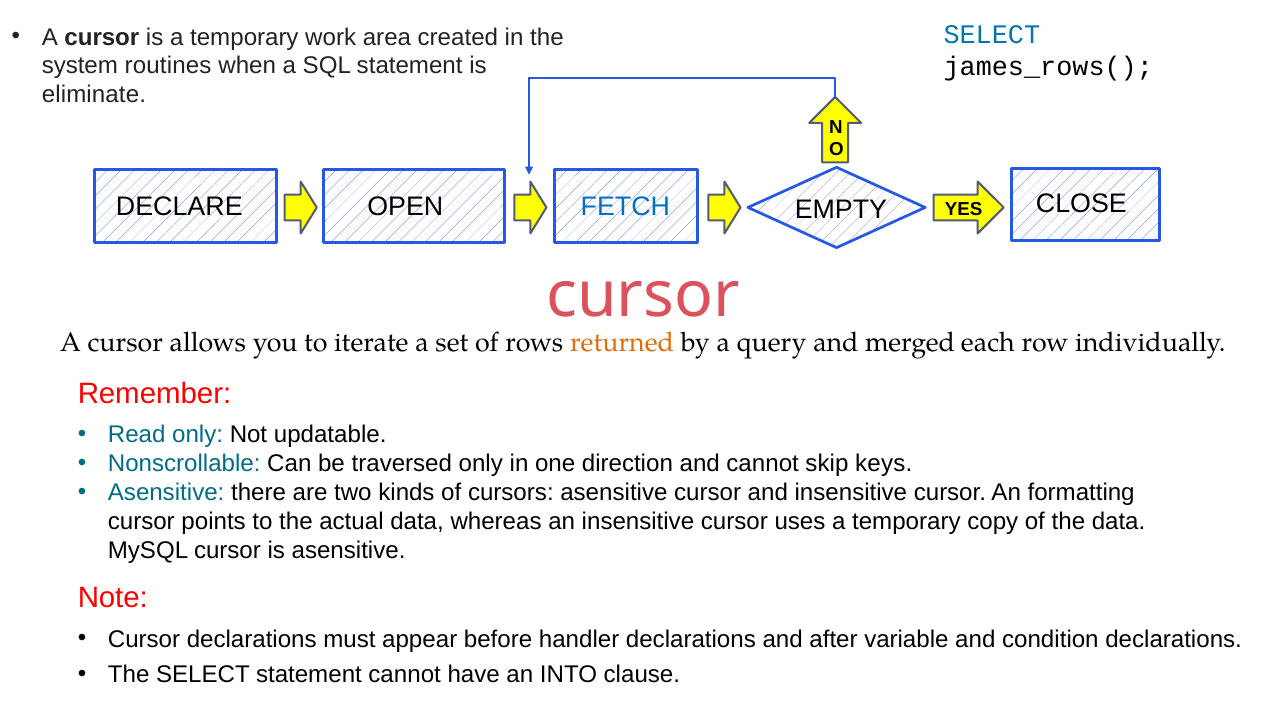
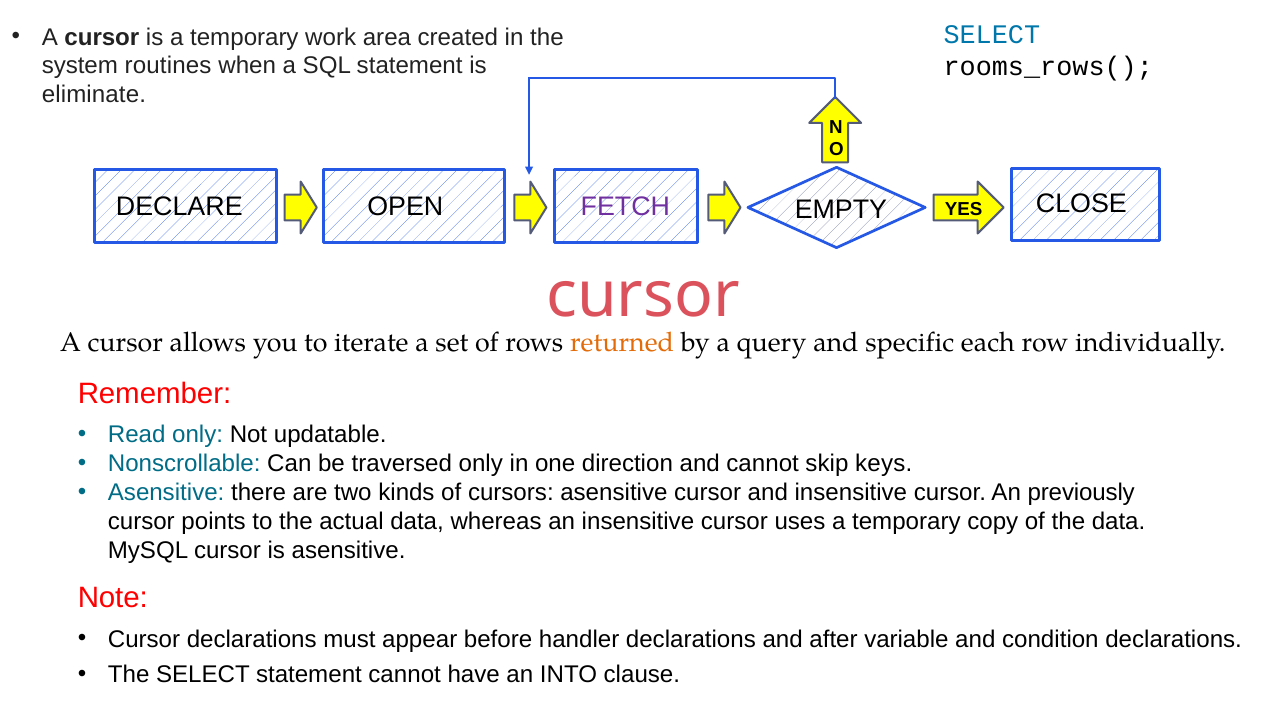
james_rows(: james_rows( -> rooms_rows(
FETCH colour: blue -> purple
merged: merged -> specific
formatting: formatting -> previously
